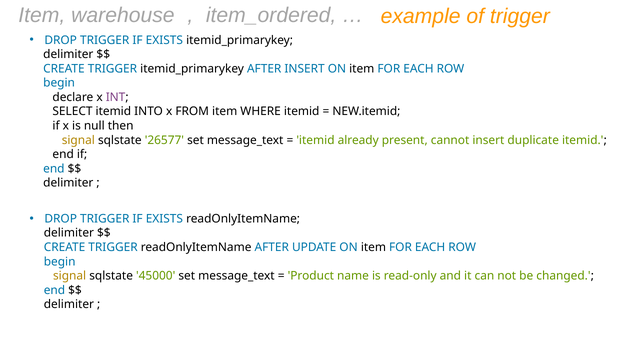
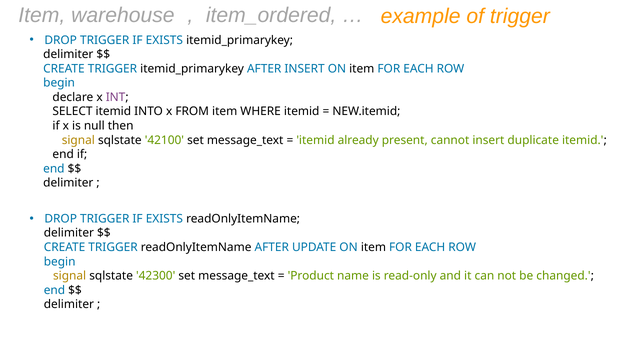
26577: 26577 -> 42100
45000: 45000 -> 42300
